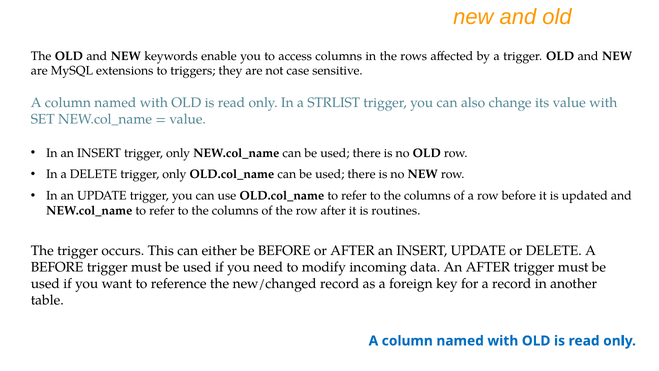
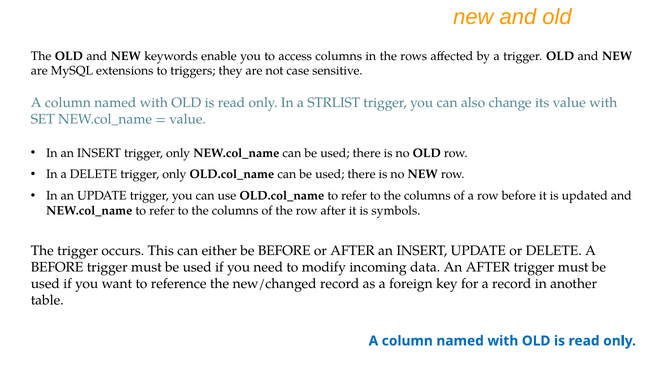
routines: routines -> symbols
